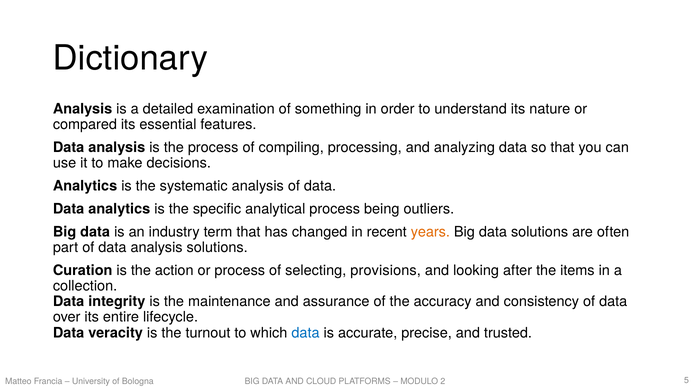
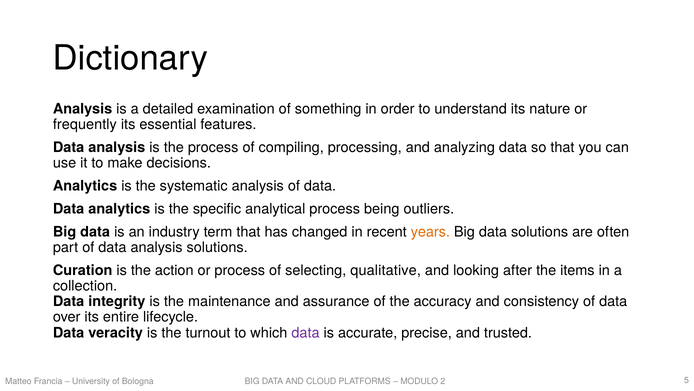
compared: compared -> frequently
provisions: provisions -> qualitative
data at (306, 332) colour: blue -> purple
